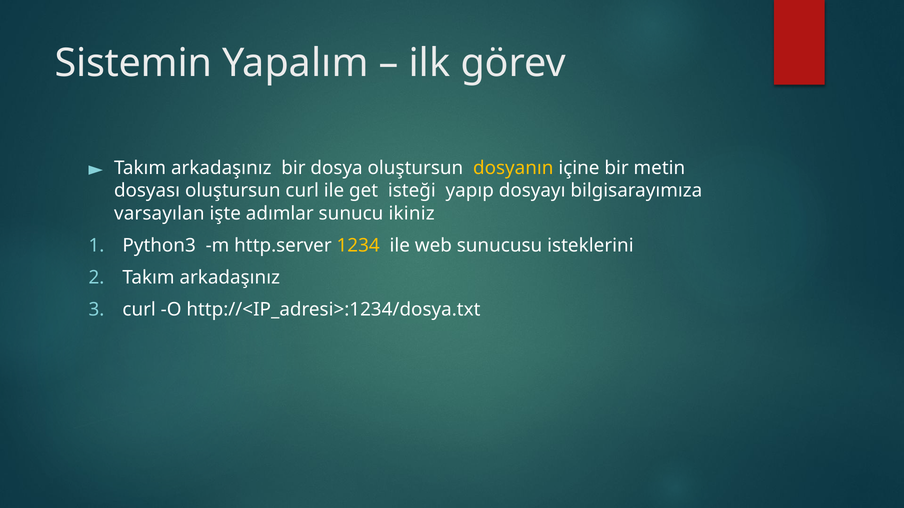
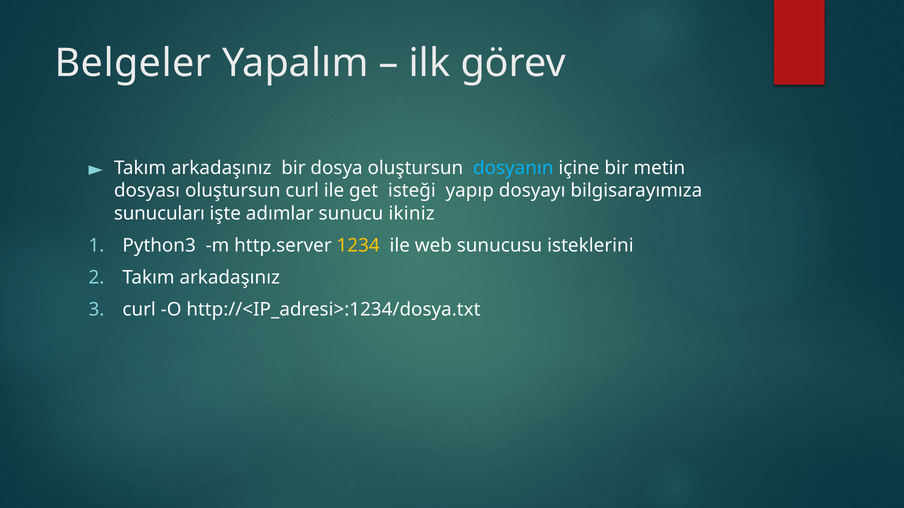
Sistemin: Sistemin -> Belgeler
dosyanın colour: yellow -> light blue
varsayılan: varsayılan -> sunucuları
